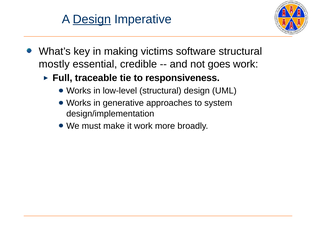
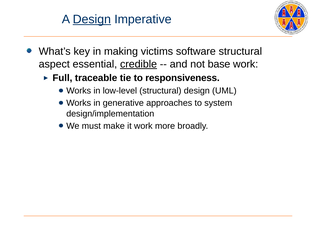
mostly: mostly -> aspect
credible underline: none -> present
goes: goes -> base
